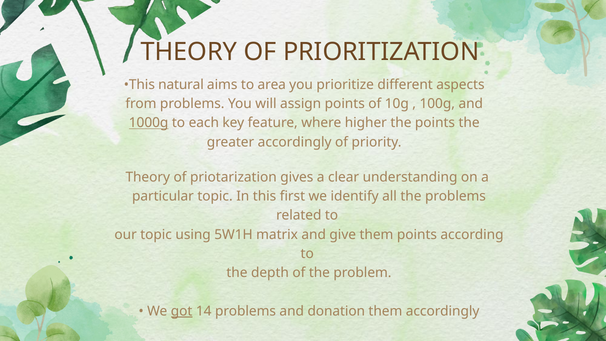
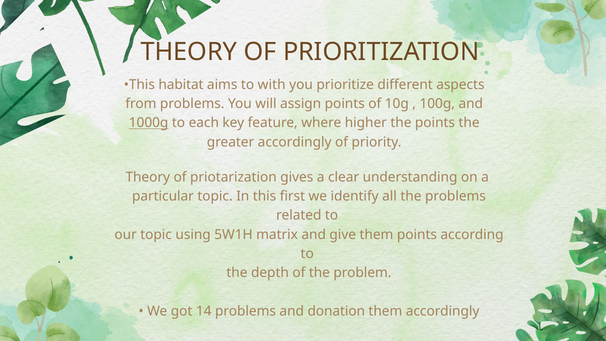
natural: natural -> habitat
area: area -> with
got underline: present -> none
